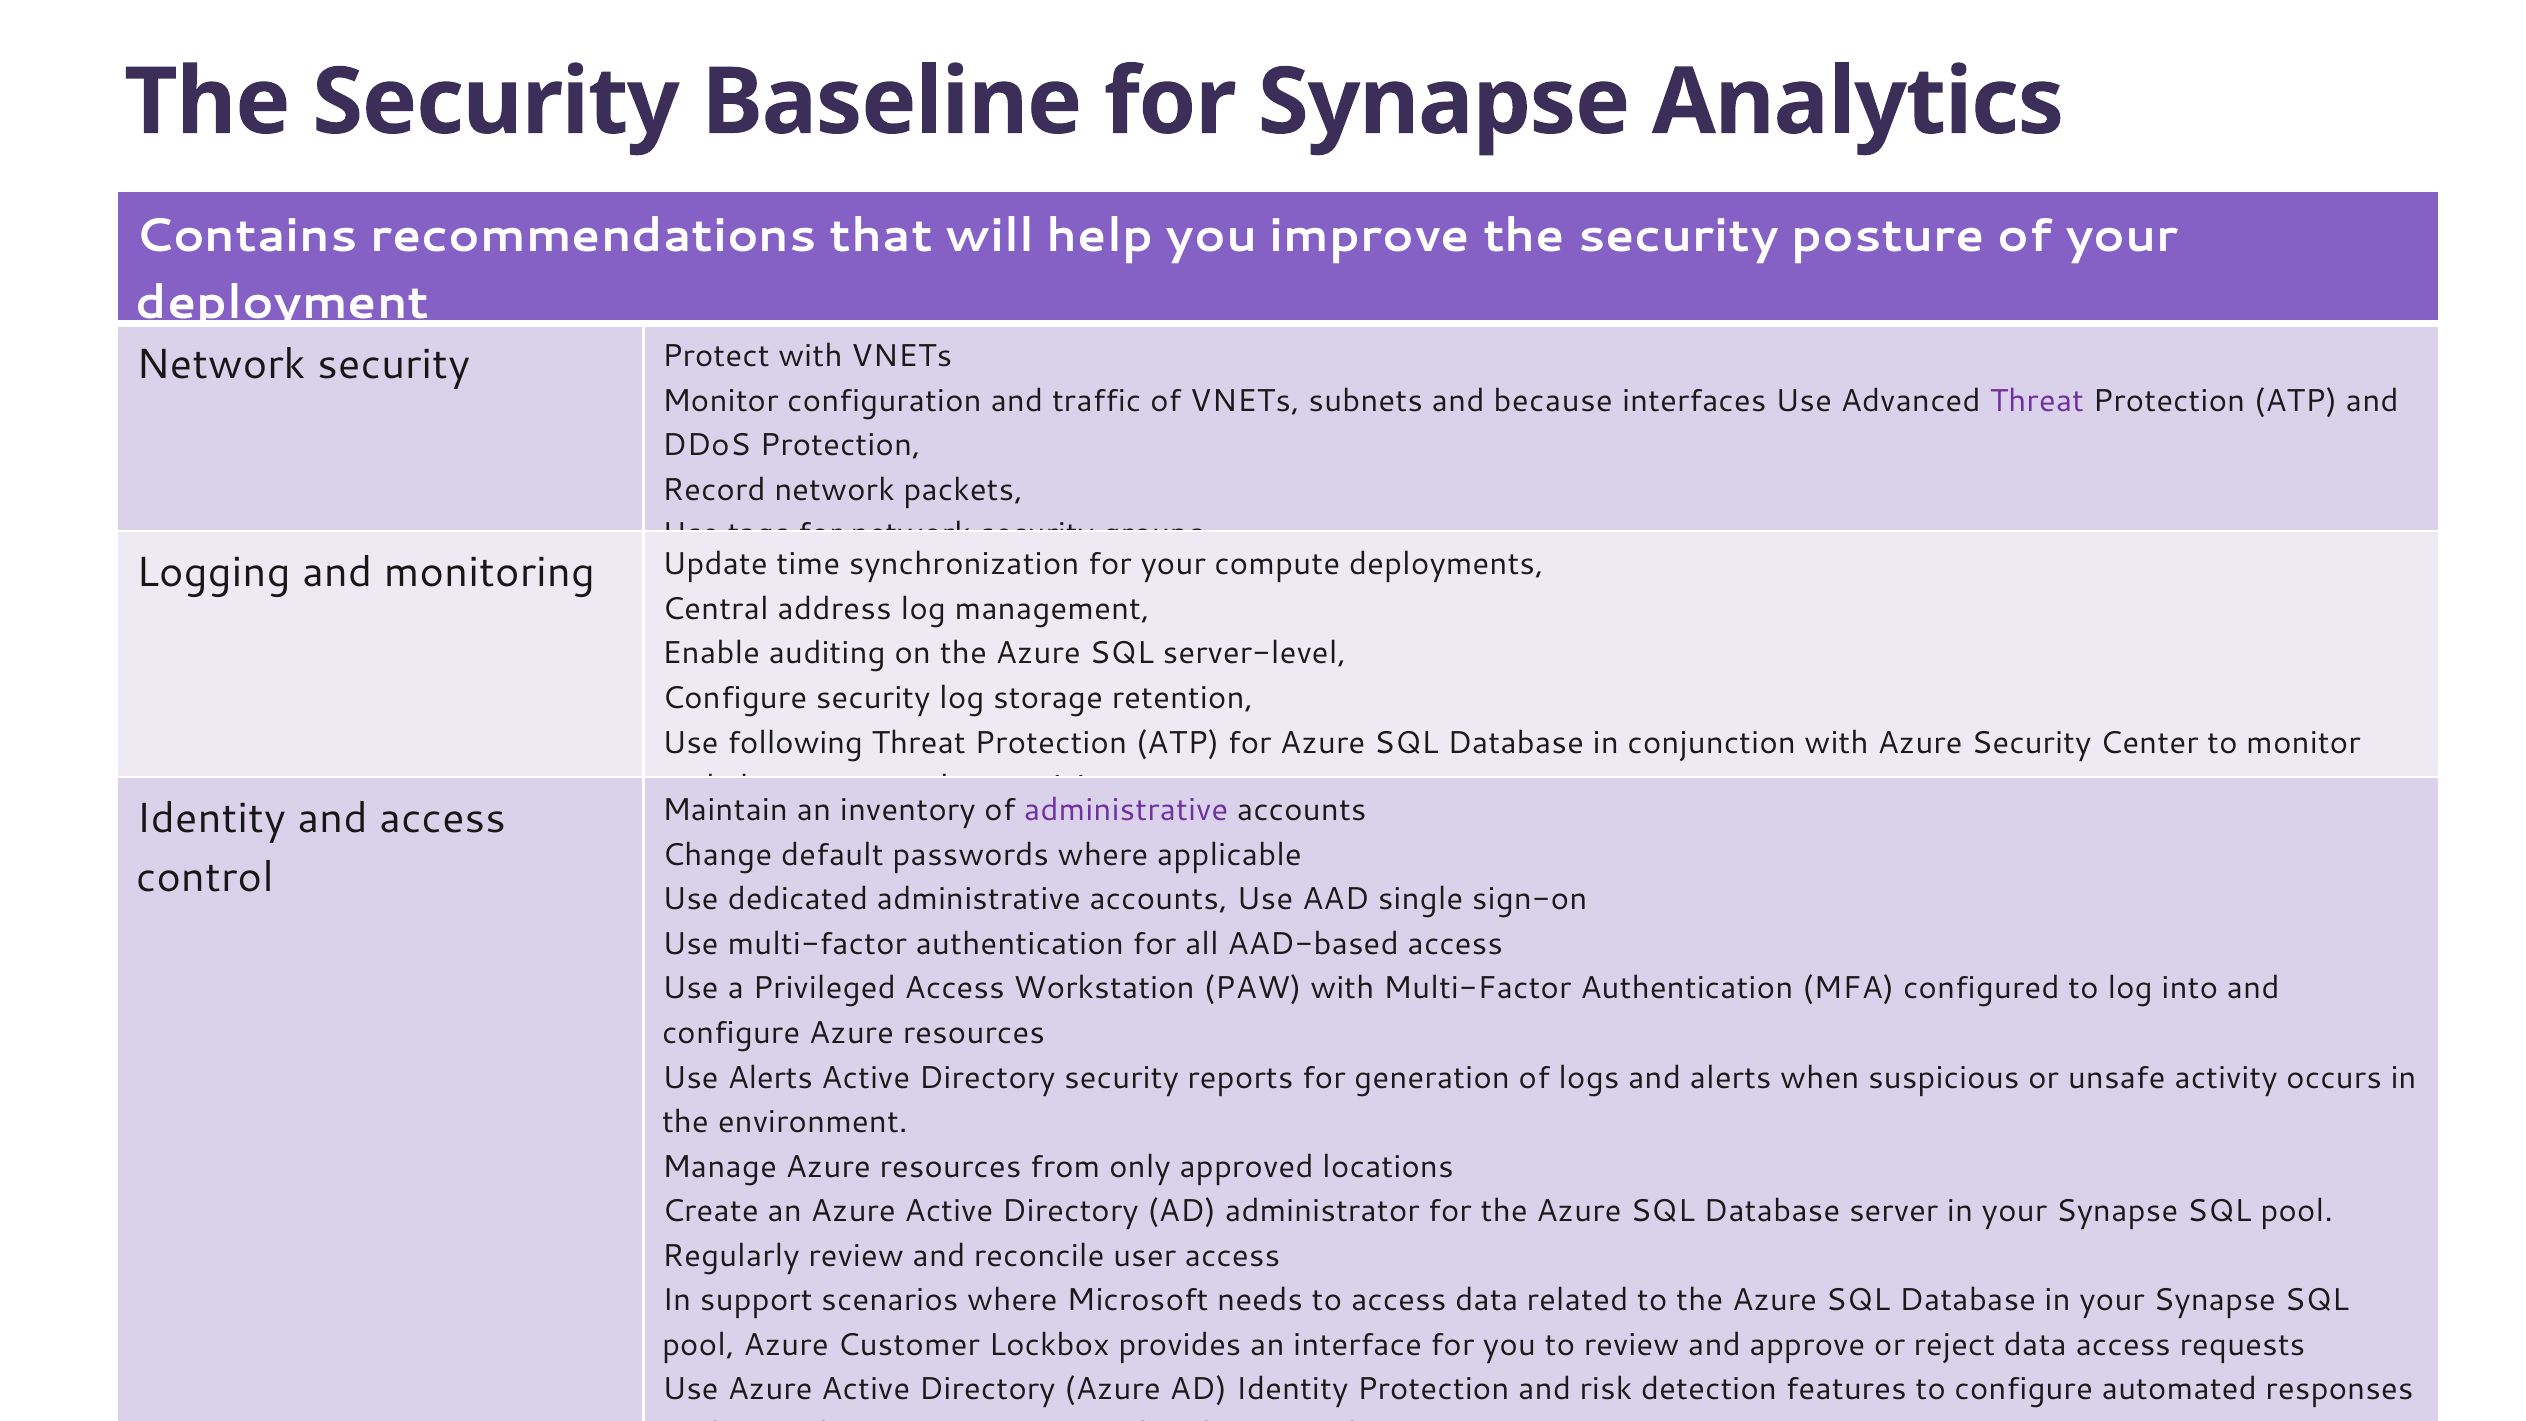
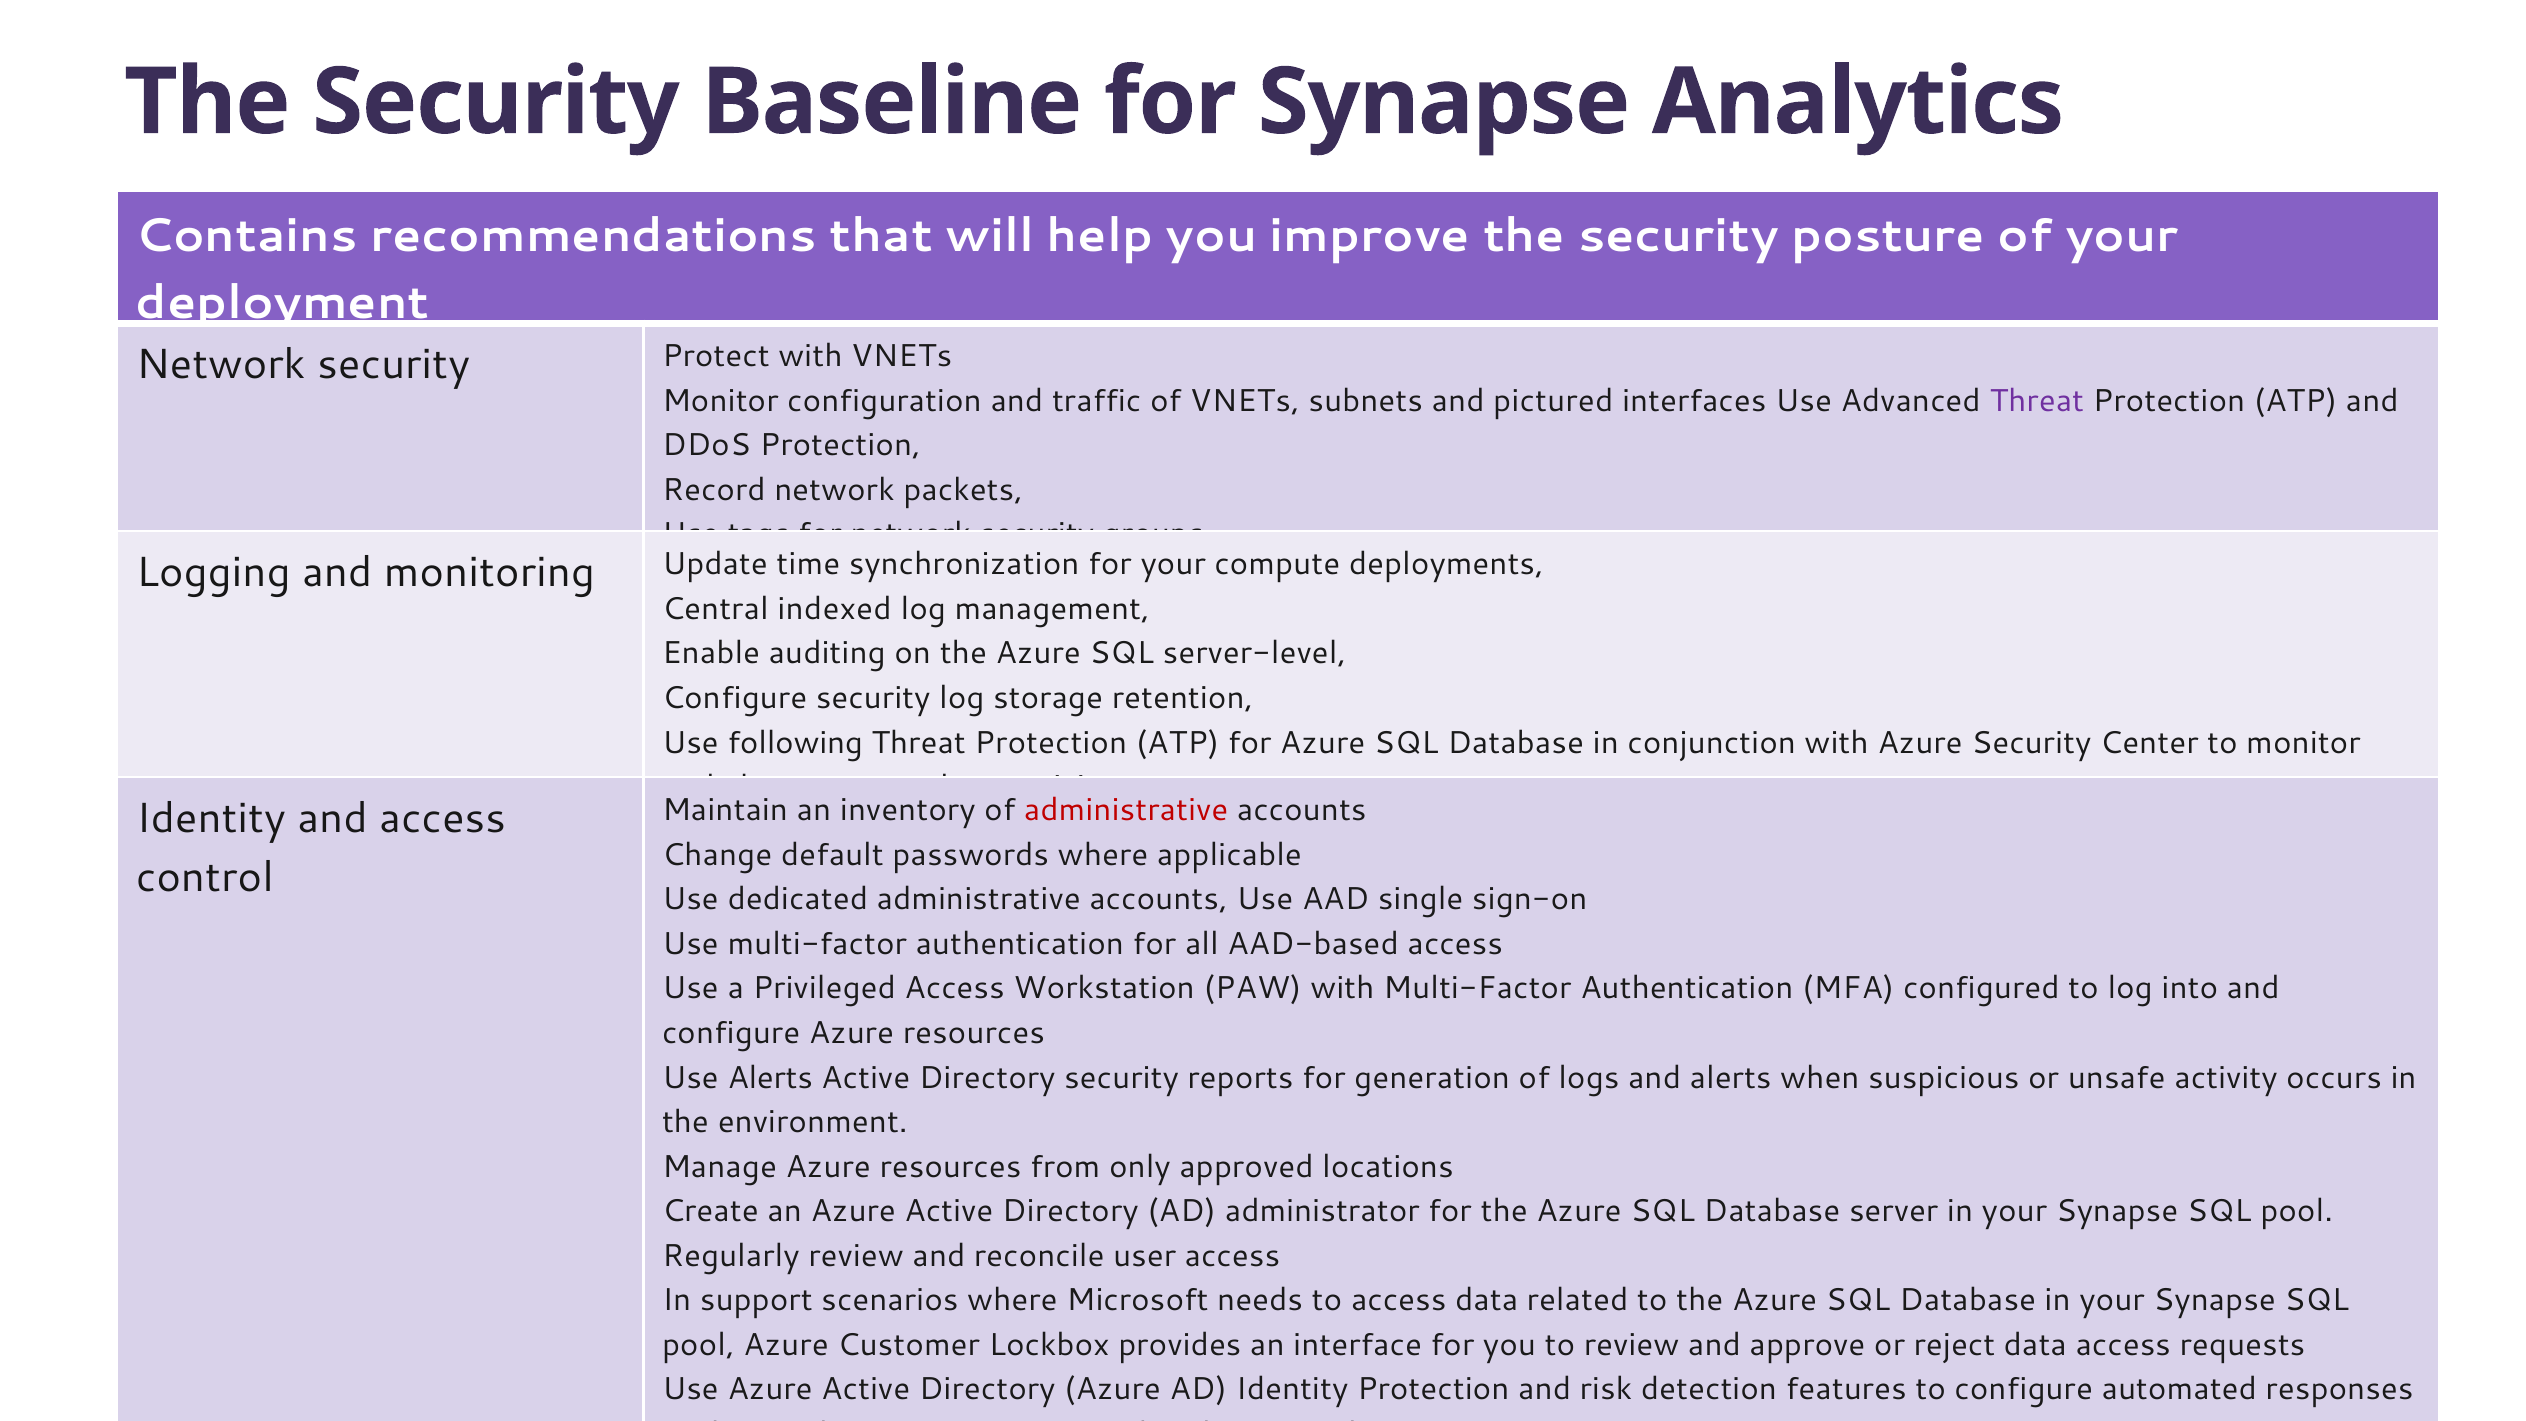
because: because -> pictured
address: address -> indexed
administrative at (1126, 810) colour: purple -> red
